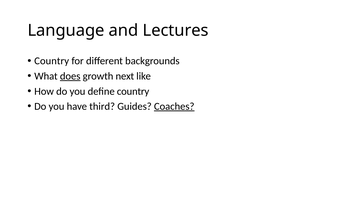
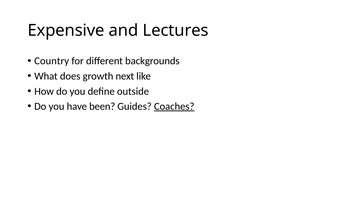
Language: Language -> Expensive
does underline: present -> none
define country: country -> outside
third: third -> been
